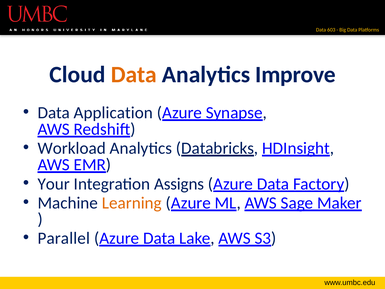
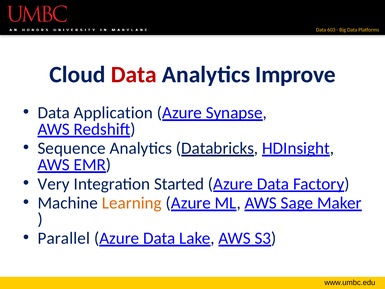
Data at (134, 74) colour: orange -> red
Workload: Workload -> Sequence
Your: Your -> Very
Assigns: Assigns -> Started
